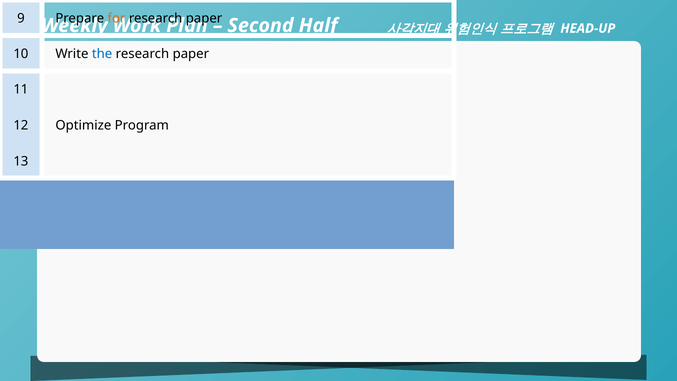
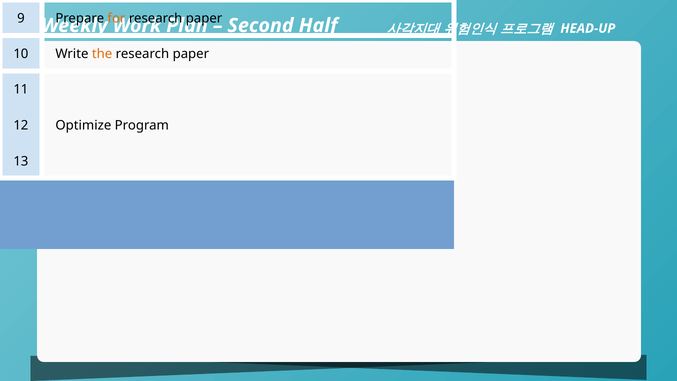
the colour: blue -> orange
